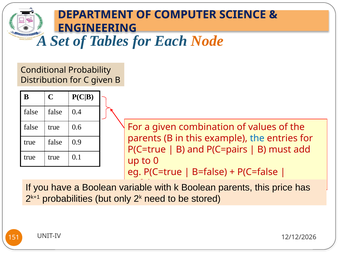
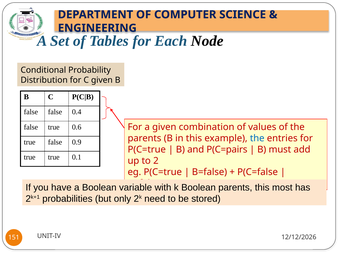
Node colour: orange -> black
0: 0 -> 2
price: price -> most
